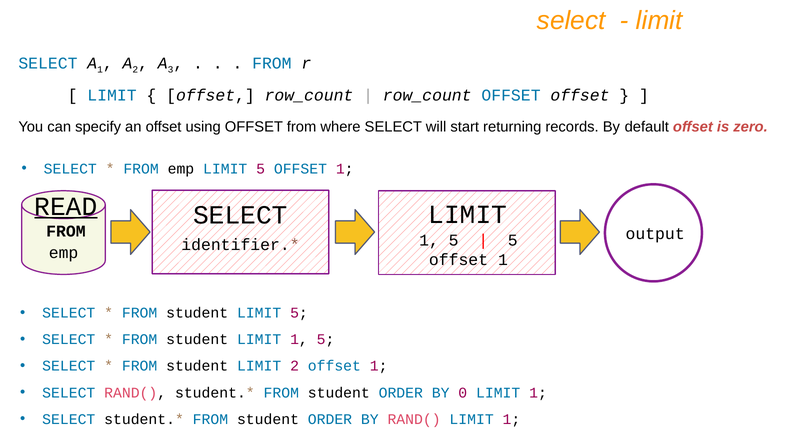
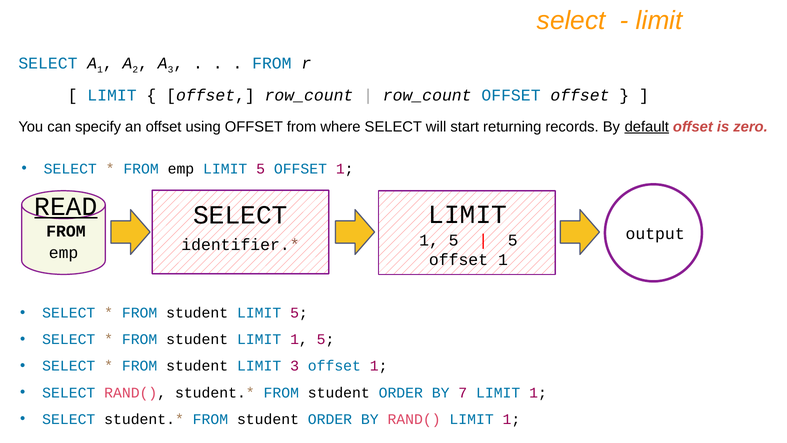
default underline: none -> present
LIMIT 2: 2 -> 3
0: 0 -> 7
